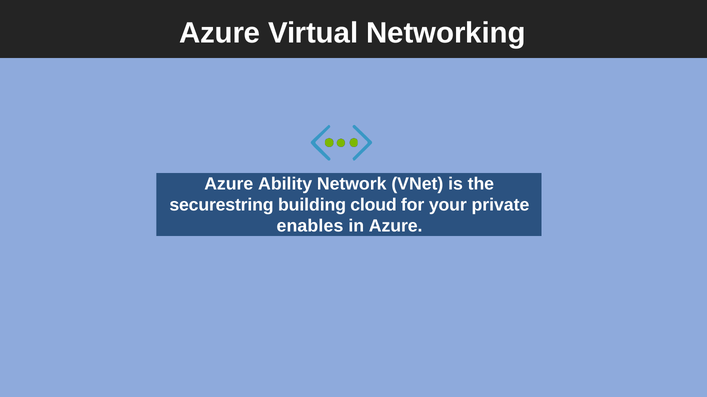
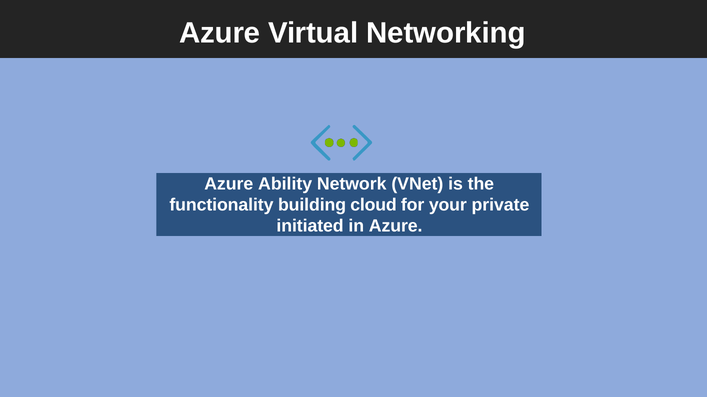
securestring: securestring -> functionality
enables: enables -> initiated
